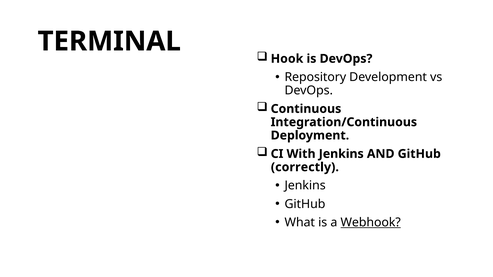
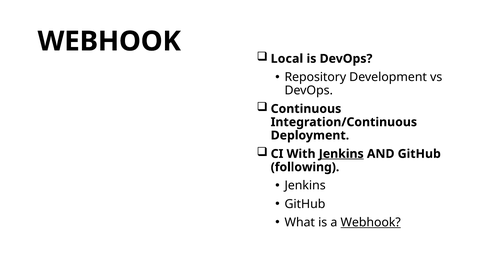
TERMINAL at (109, 41): TERMINAL -> WEBHOOK
Hook: Hook -> Local
Jenkins at (341, 154) underline: none -> present
correctly: correctly -> following
